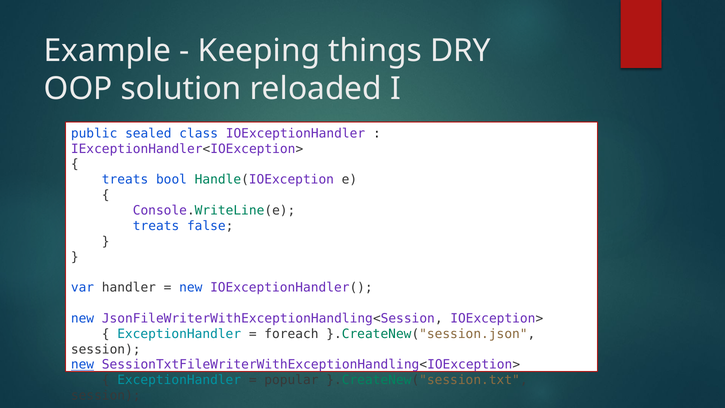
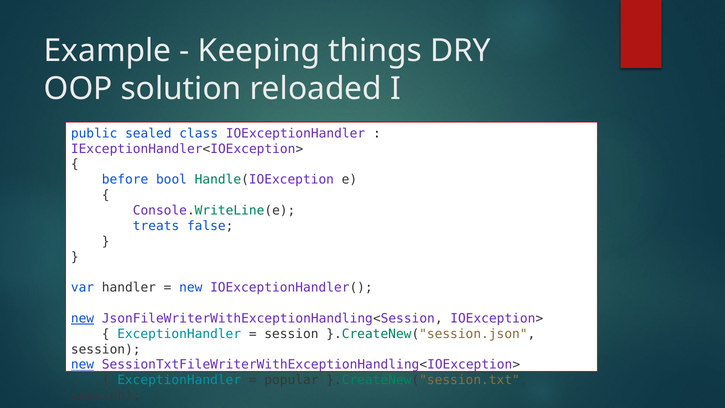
treats at (125, 180): treats -> before
new at (83, 318) underline: none -> present
foreach at (291, 334): foreach -> session
